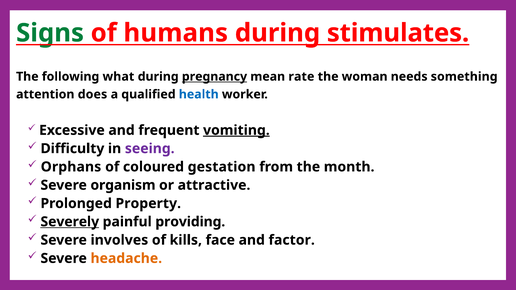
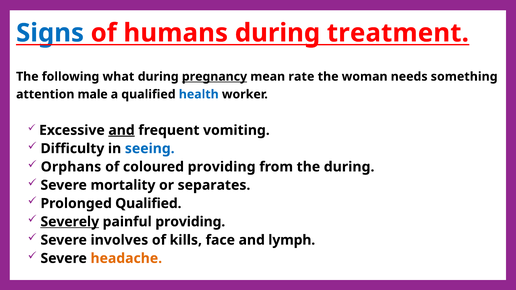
Signs colour: green -> blue
stimulates: stimulates -> treatment
does: does -> male
and at (122, 130) underline: none -> present
vomiting underline: present -> none
seeing colour: purple -> blue
coloured gestation: gestation -> providing
the month: month -> during
organism: organism -> mortality
attractive: attractive -> separates
Prolonged Property: Property -> Qualified
factor: factor -> lymph
